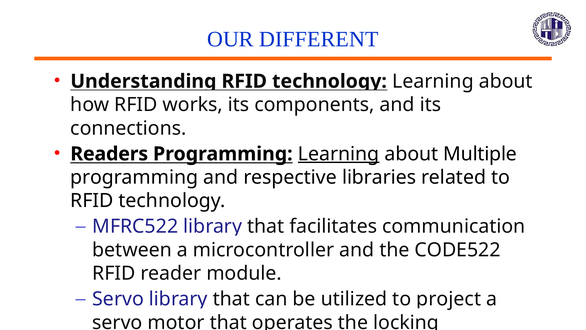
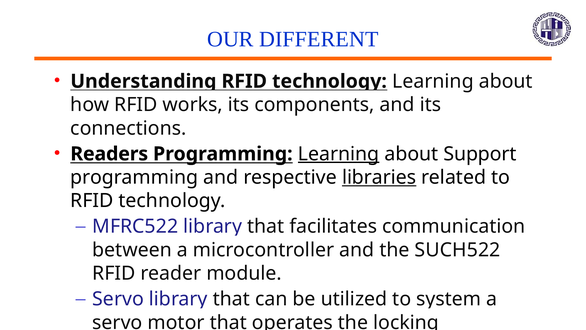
Multiple: Multiple -> Support
libraries underline: none -> present
CODE522: CODE522 -> SUCH522
project: project -> system
